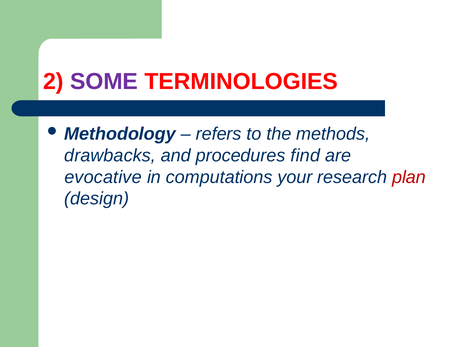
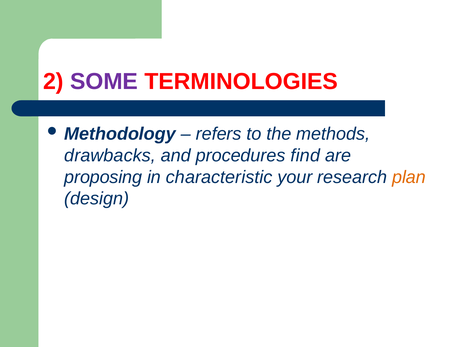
evocative: evocative -> proposing
computations: computations -> characteristic
plan colour: red -> orange
